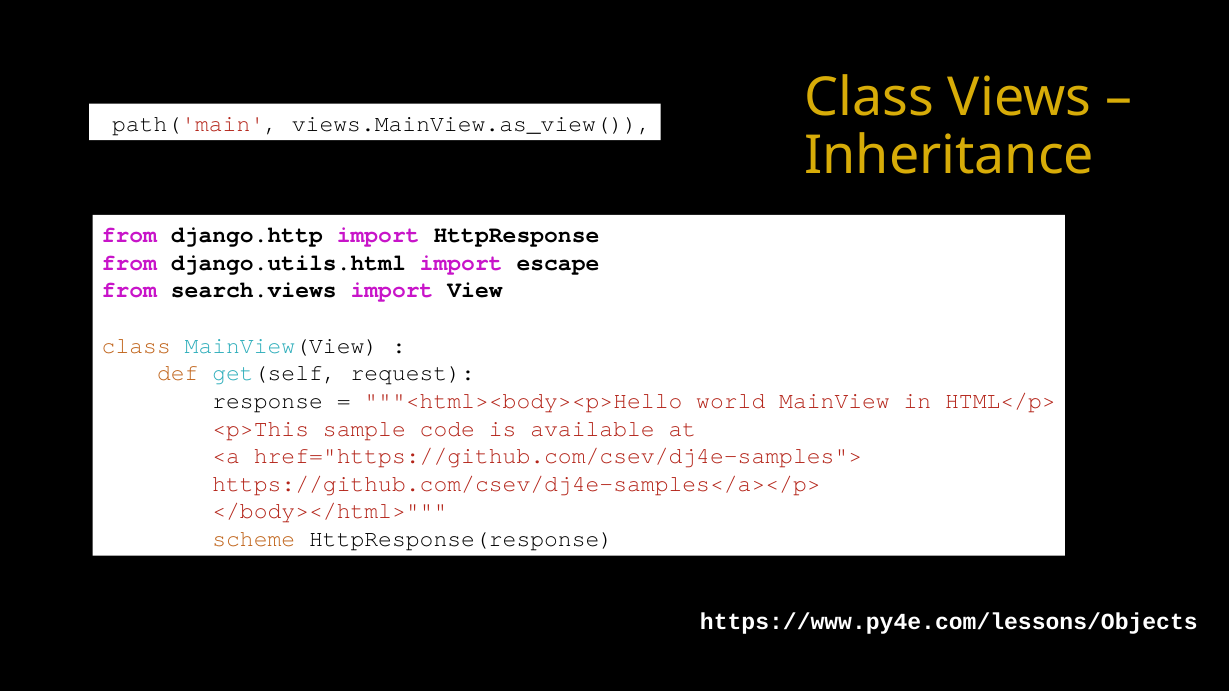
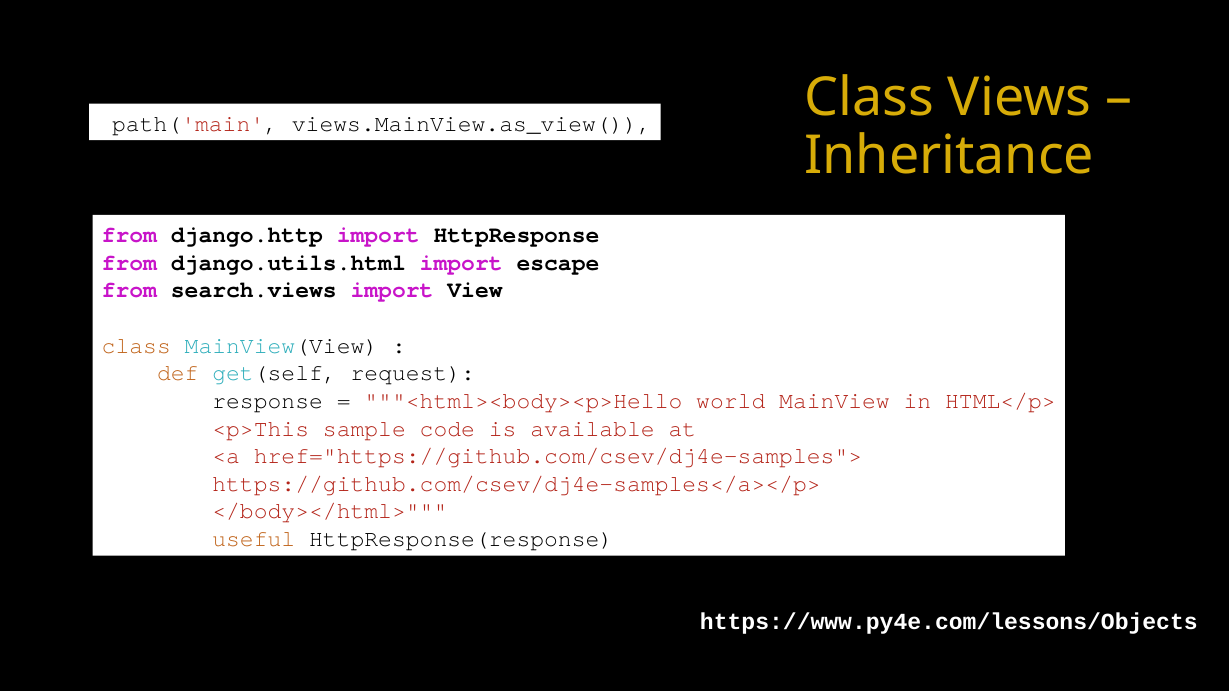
scheme: scheme -> useful
